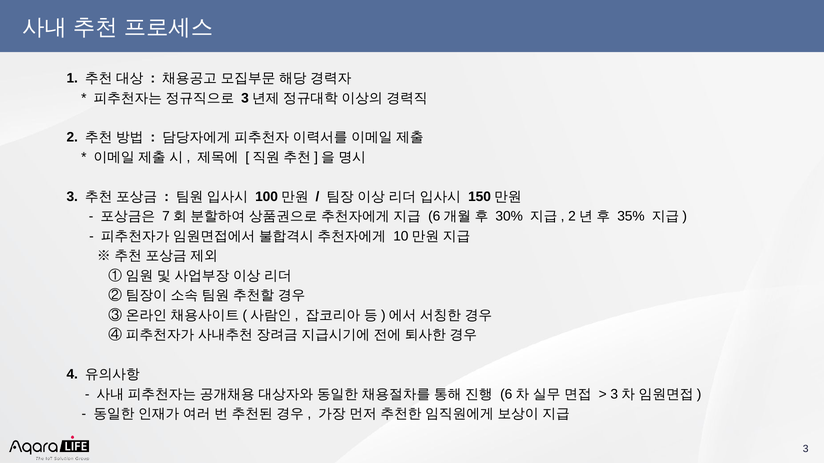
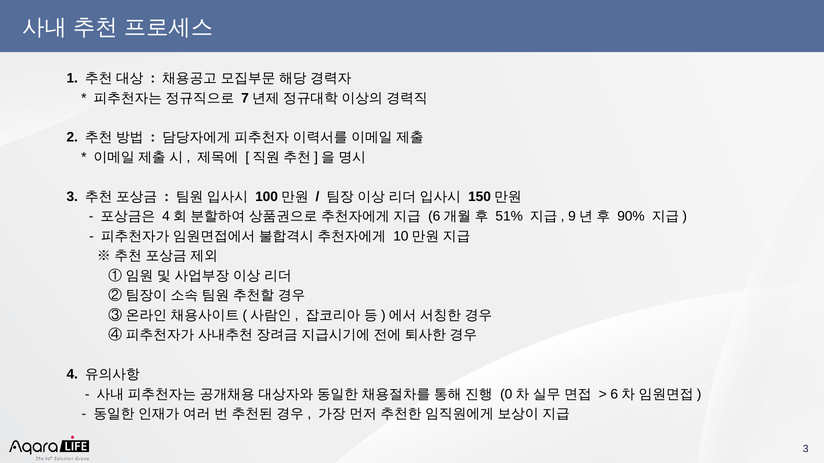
3 at (245, 98): 3 -> 7
7 at (166, 217): 7 -> 4
30%: 30% -> 51%
2 at (572, 217): 2 -> 9
35%: 35% -> 90%
6 at (506, 394): 6 -> 0
3 at (614, 394): 3 -> 6
